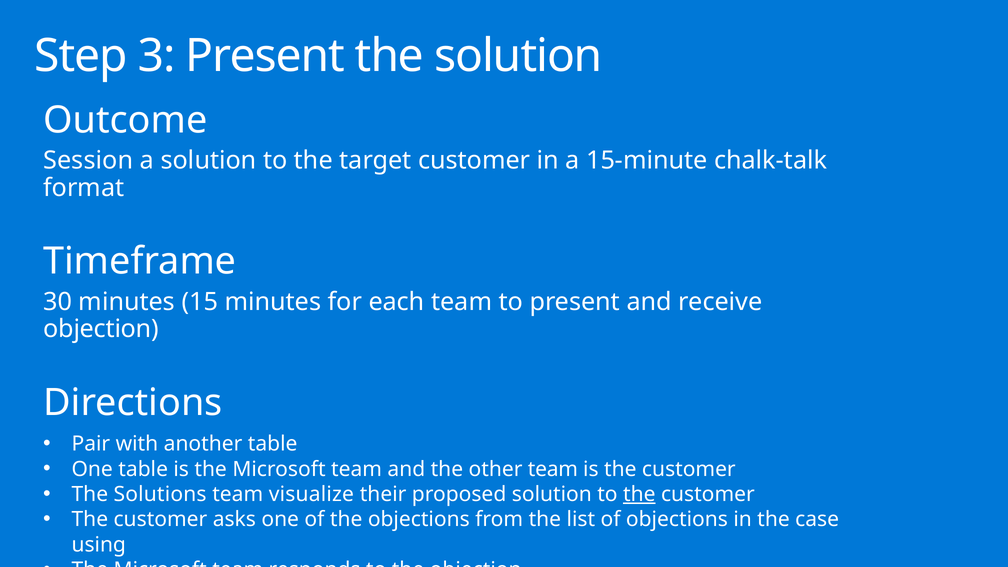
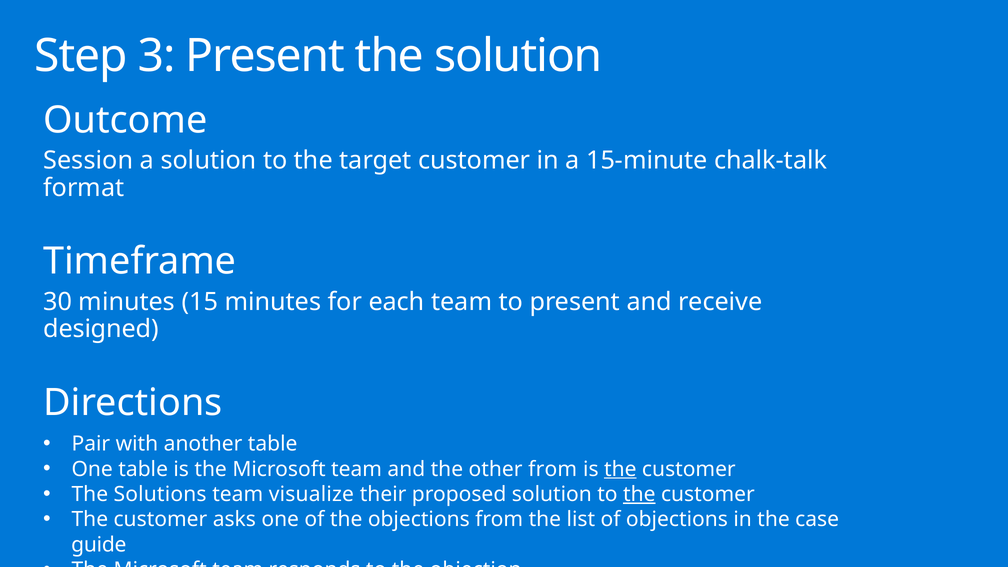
objection at (101, 329): objection -> designed
other team: team -> from
the at (620, 469) underline: none -> present
using: using -> guide
